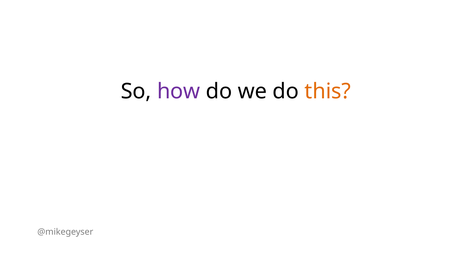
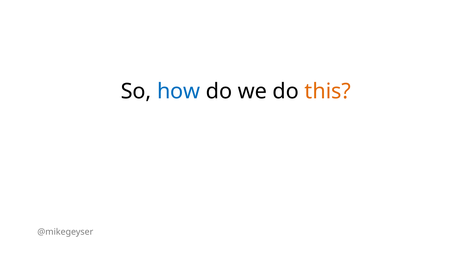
how colour: purple -> blue
